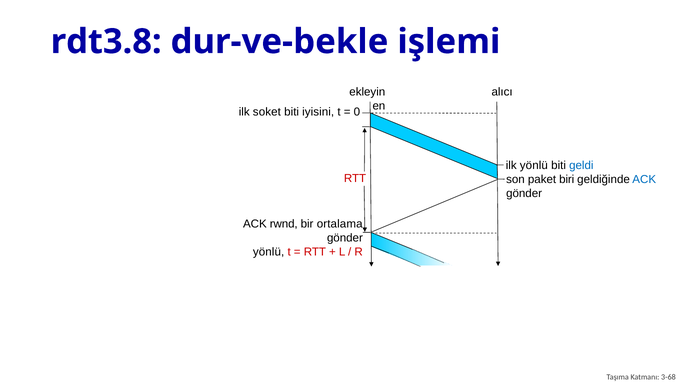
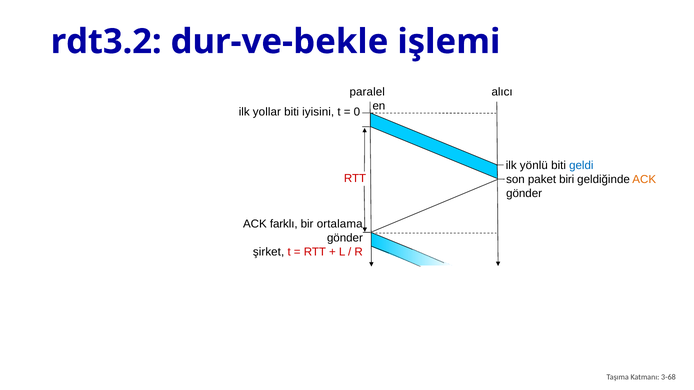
rdt3.8: rdt3.8 -> rdt3.2
ekleyin: ekleyin -> paralel
soket: soket -> yollar
ACK at (644, 180) colour: blue -> orange
rwnd: rwnd -> farklı
yönlü at (269, 252): yönlü -> şirket
